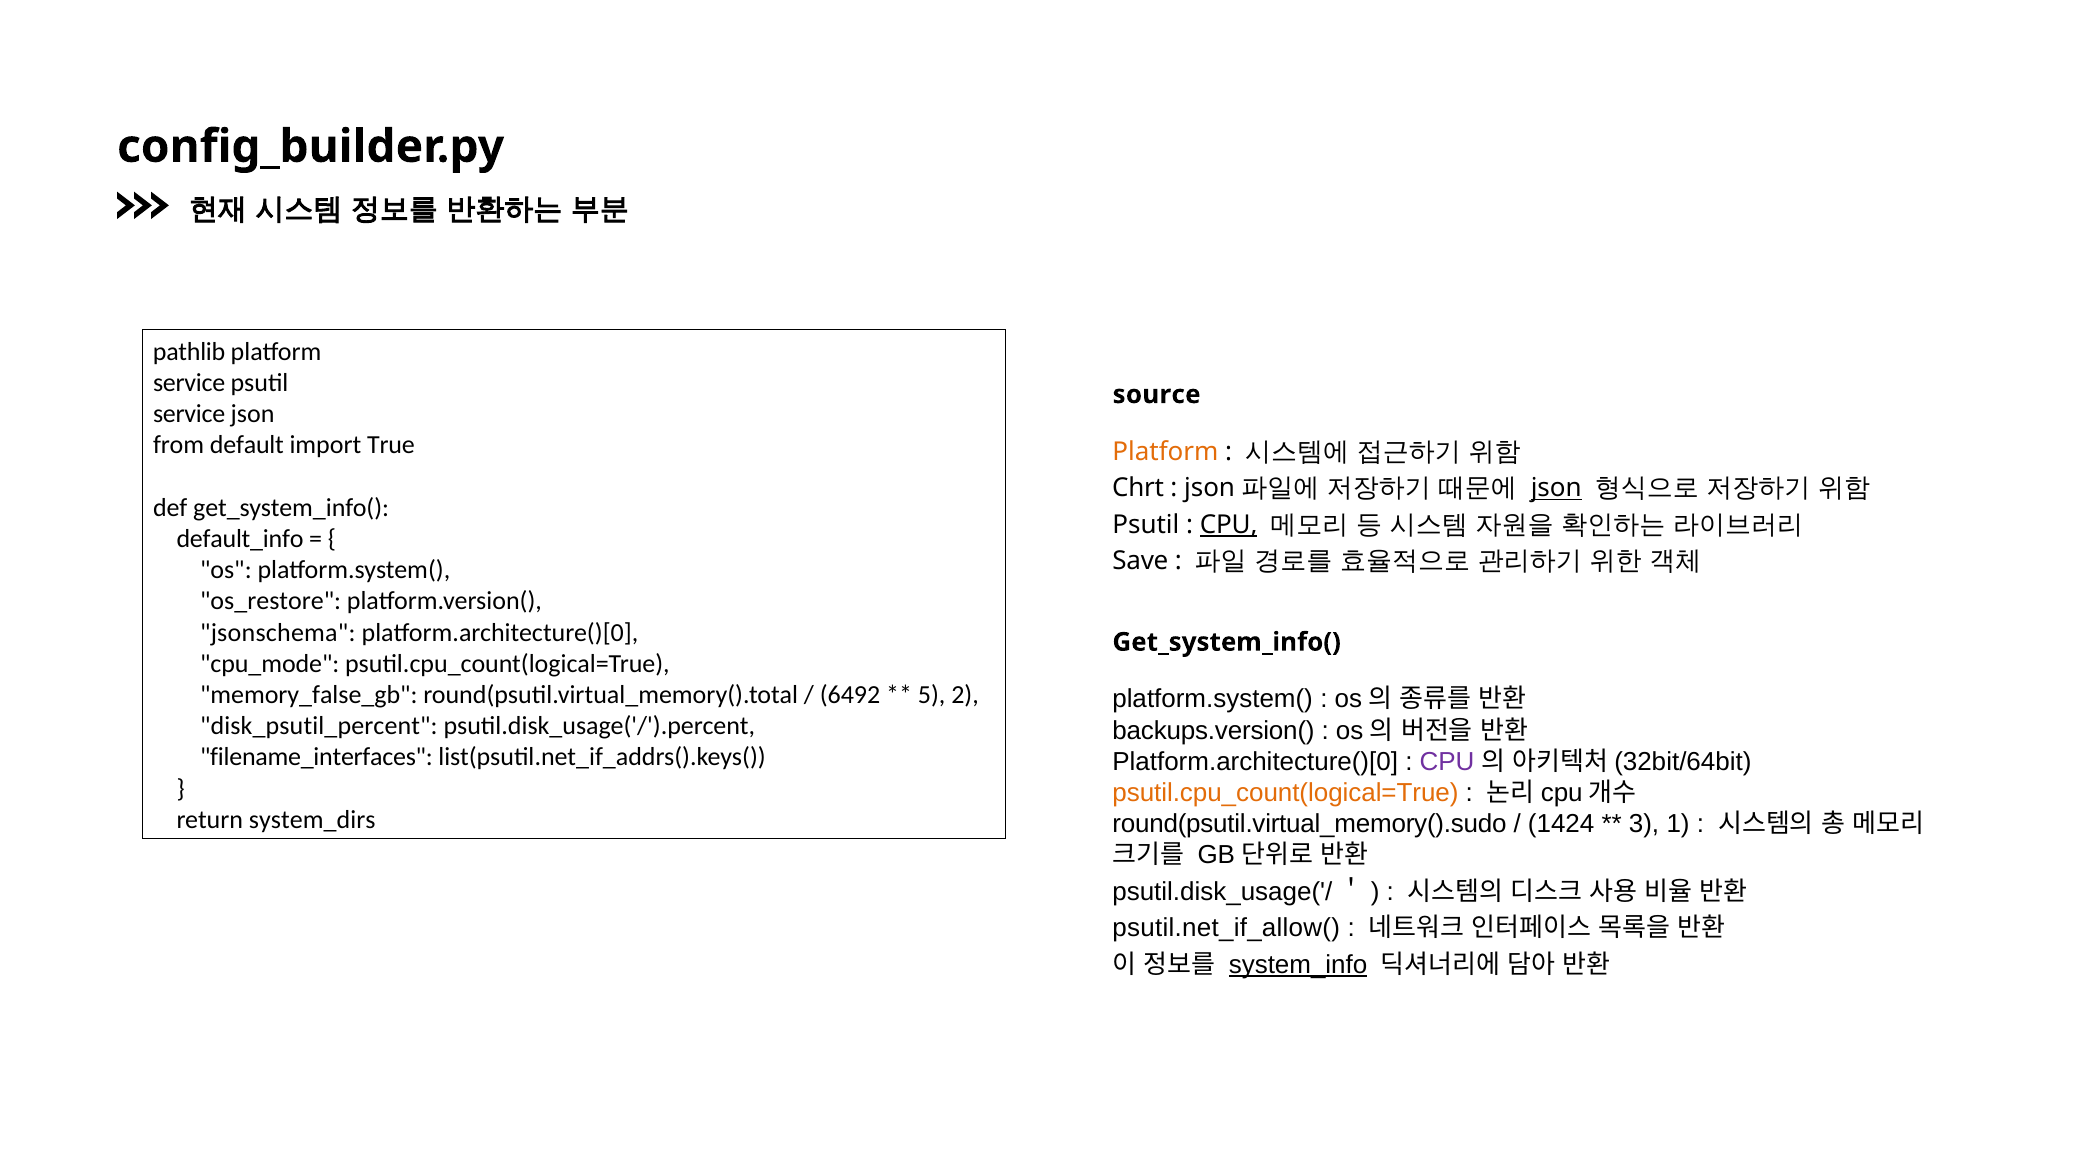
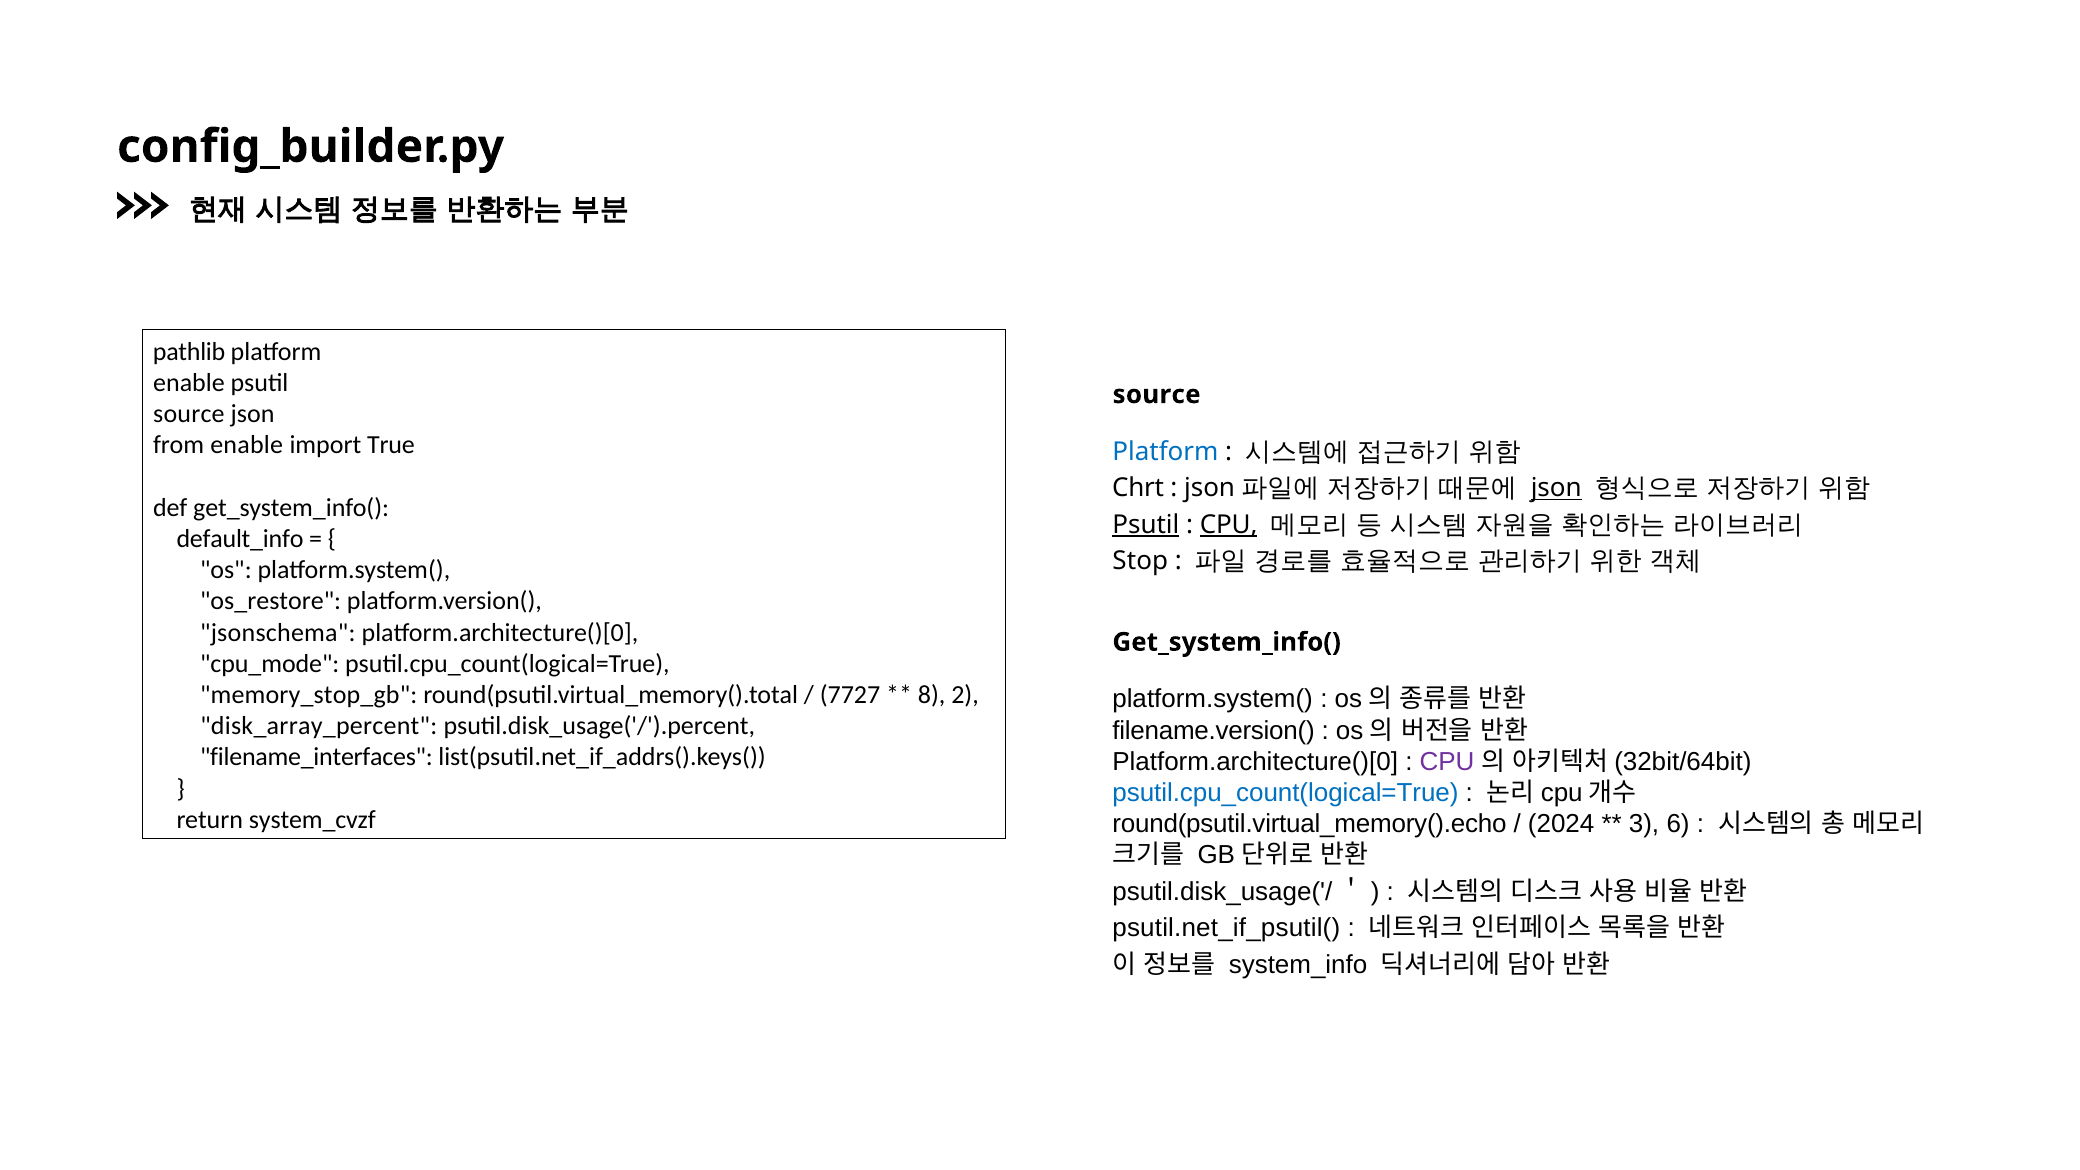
service at (189, 383): service -> enable
service at (189, 414): service -> source
from default: default -> enable
Platform at (1165, 452) colour: orange -> blue
Psutil at (1146, 525) underline: none -> present
Save: Save -> Stop
memory_false_gb: memory_false_gb -> memory_stop_gb
6492: 6492 -> 7727
5: 5 -> 8
disk_psutil_percent: disk_psutil_percent -> disk_array_percent
backups.version(: backups.version( -> filename.version(
psutil.cpu_count(logical=True at (1285, 793) colour: orange -> blue
system_dirs: system_dirs -> system_cvzf
round(psutil.virtual_memory().sudo: round(psutil.virtual_memory().sudo -> round(psutil.virtual_memory().echo
1424: 1424 -> 2024
1: 1 -> 6
psutil.net_if_allow(: psutil.net_if_allow( -> psutil.net_if_psutil(
system_info underline: present -> none
